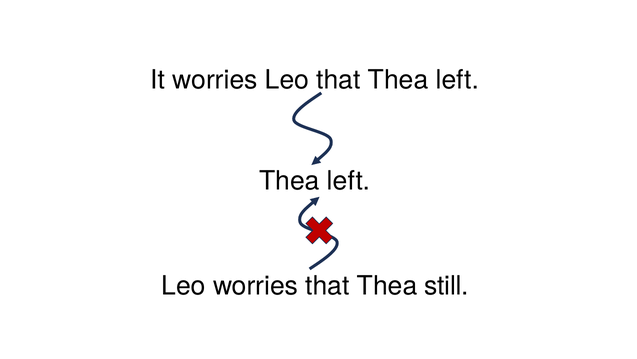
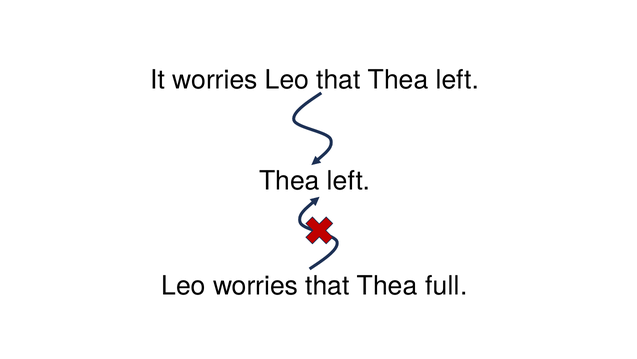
still: still -> full
